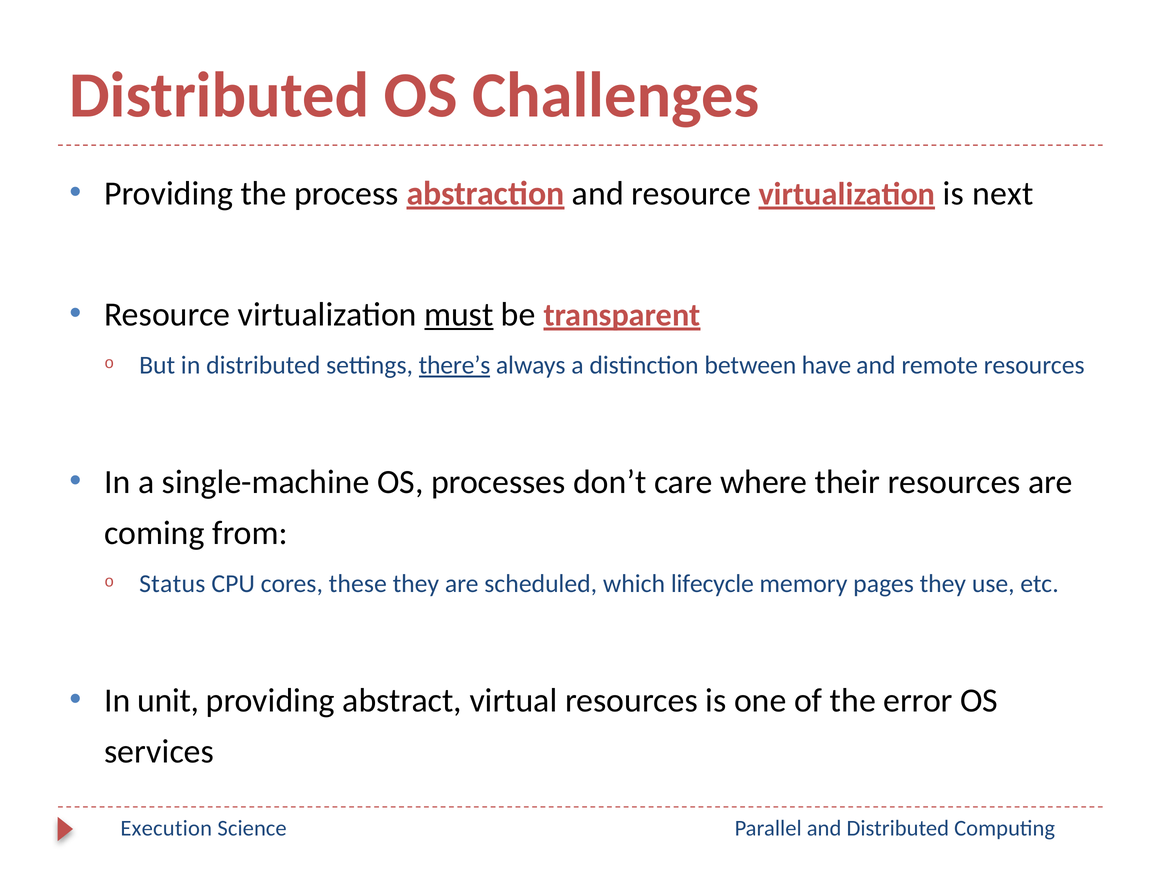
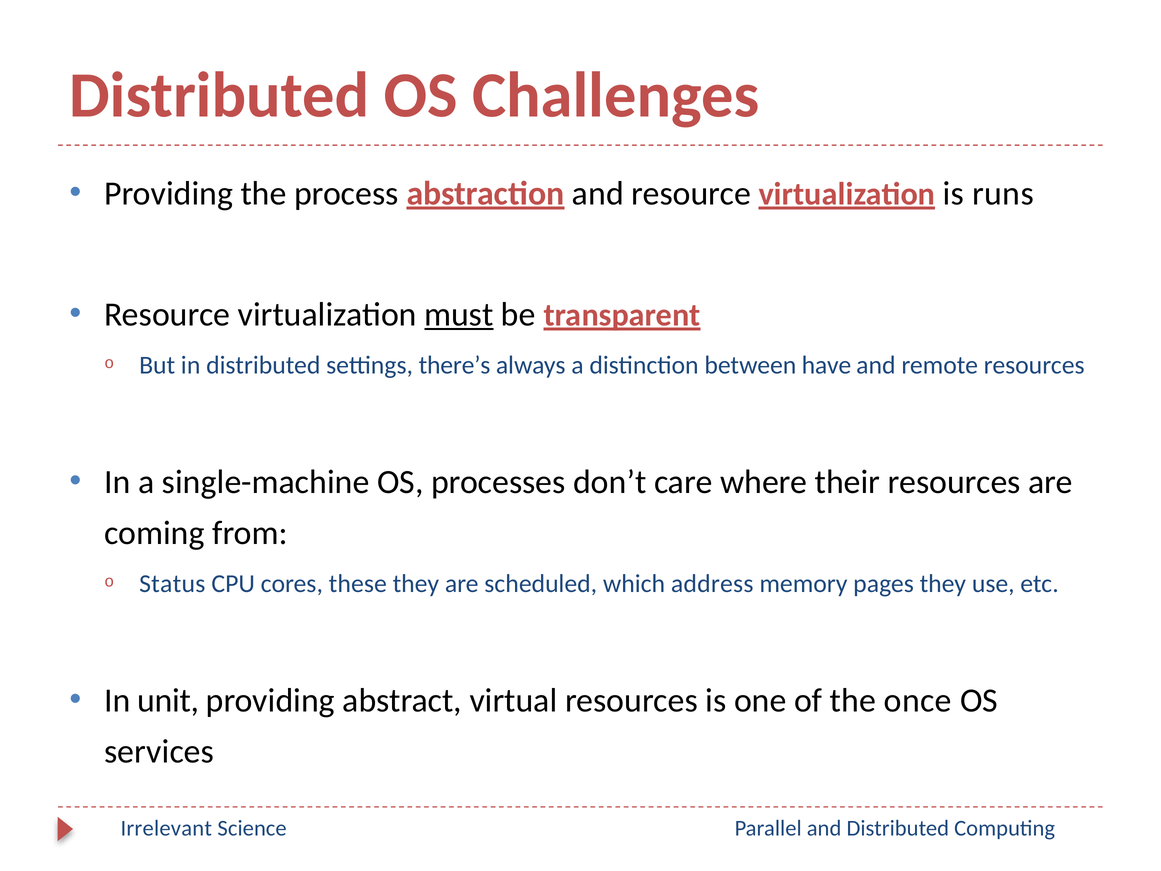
next: next -> runs
there’s underline: present -> none
lifecycle: lifecycle -> address
error: error -> once
Execution: Execution -> Irrelevant
